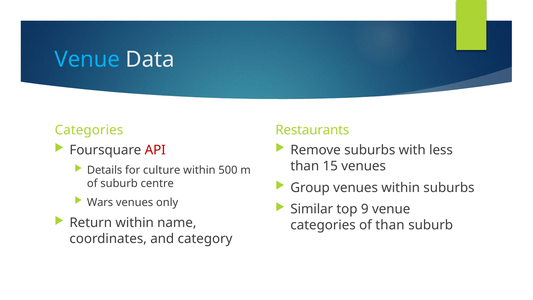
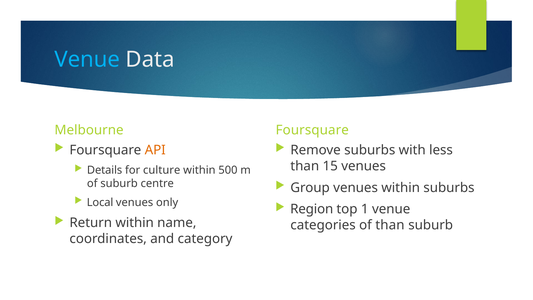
Categories at (89, 130): Categories -> Melbourne
Restaurants at (312, 130): Restaurants -> Foursquare
API colour: red -> orange
Wars: Wars -> Local
Similar: Similar -> Region
9: 9 -> 1
